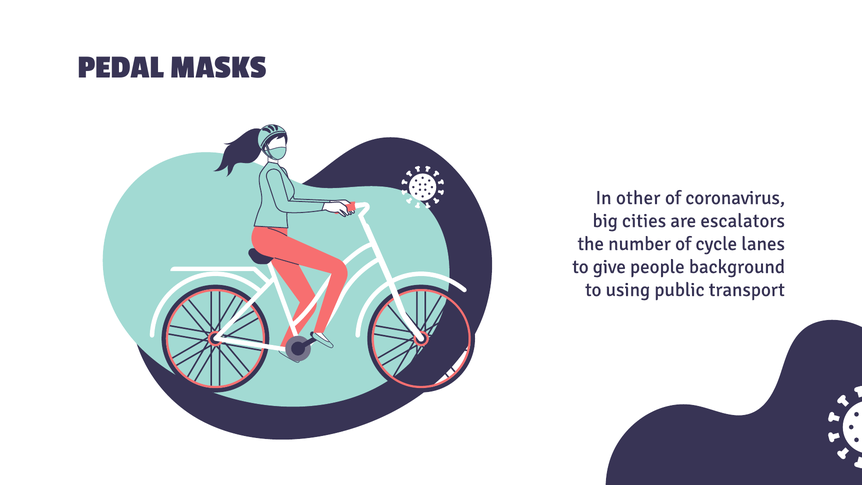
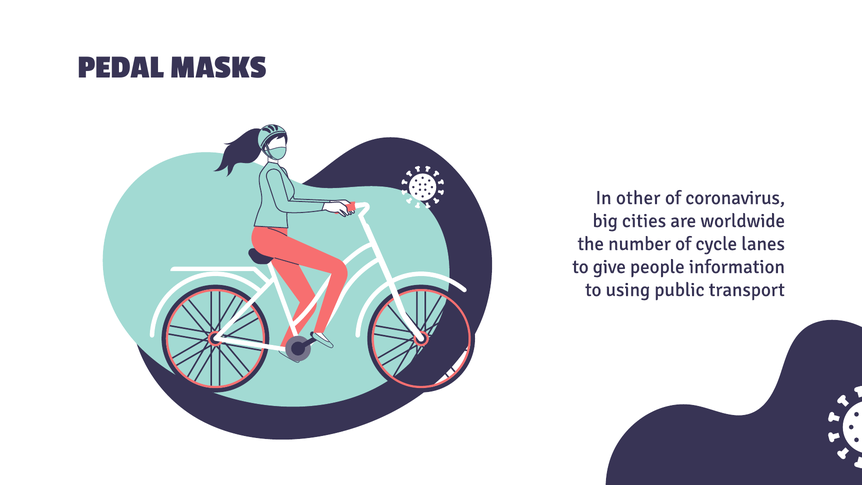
escalators: escalators -> worldwide
background: background -> information
